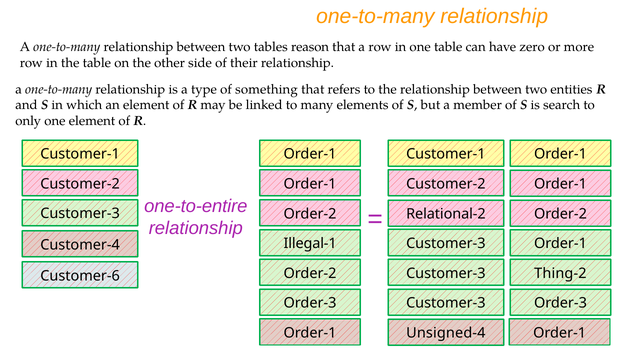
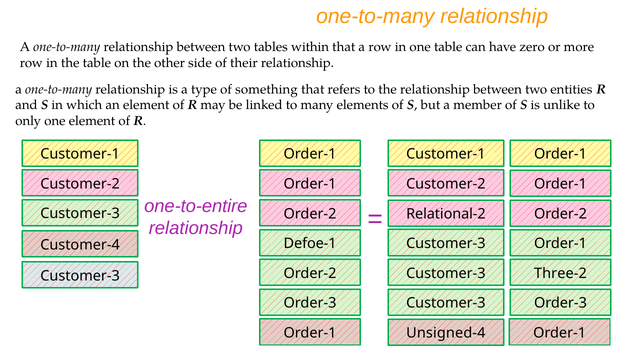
reason: reason -> within
search: search -> unlike
Illegal-1: Illegal-1 -> Defoe-1
Thing-2: Thing-2 -> Three-2
Customer-6 at (80, 276): Customer-6 -> Customer-3
